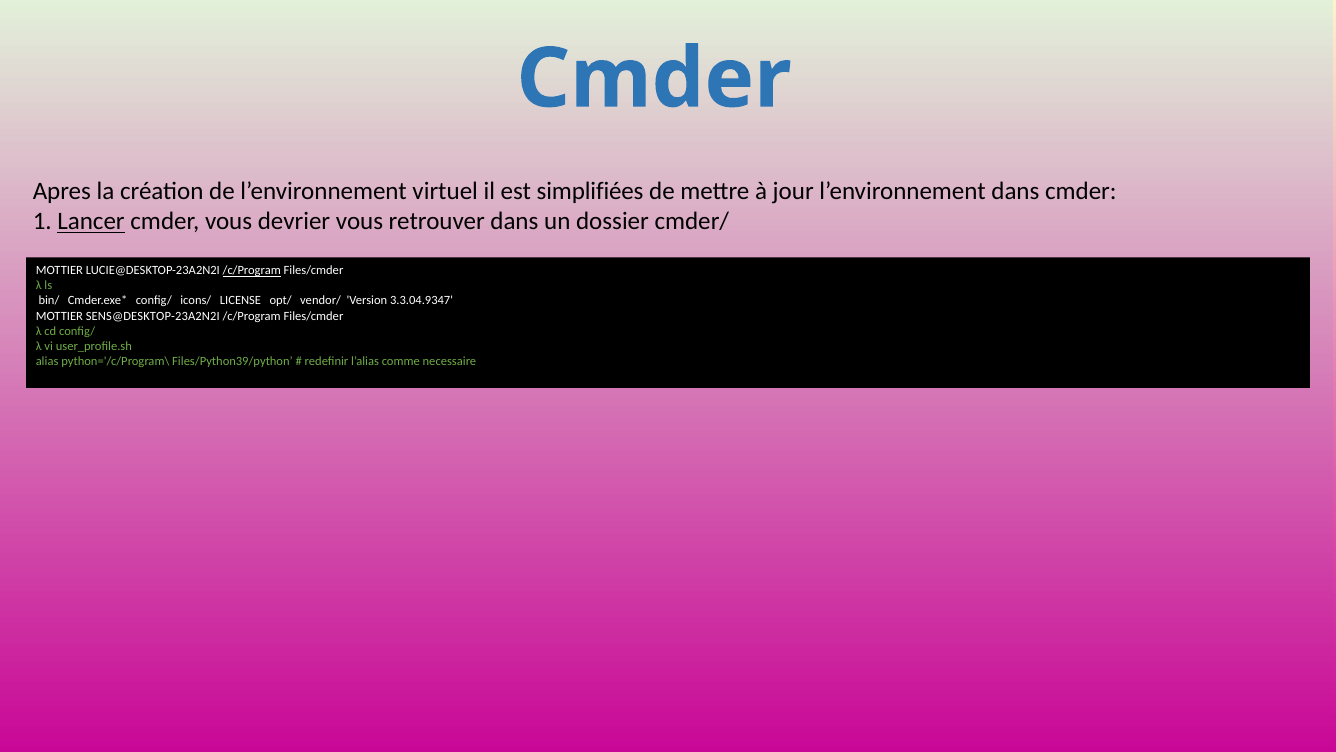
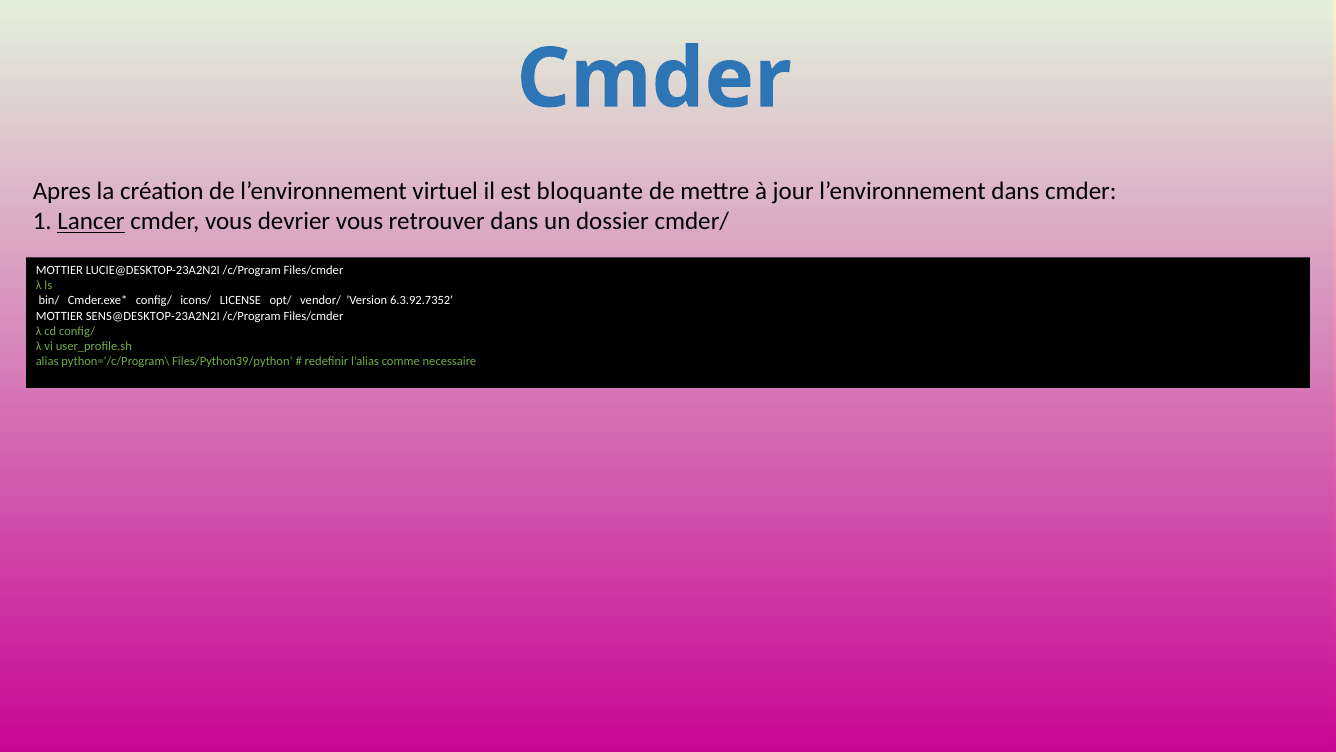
simplifiées: simplifiées -> bloquante
/c/Program at (252, 271) underline: present -> none
3.3.04.9347: 3.3.04.9347 -> 6.3.92.7352
